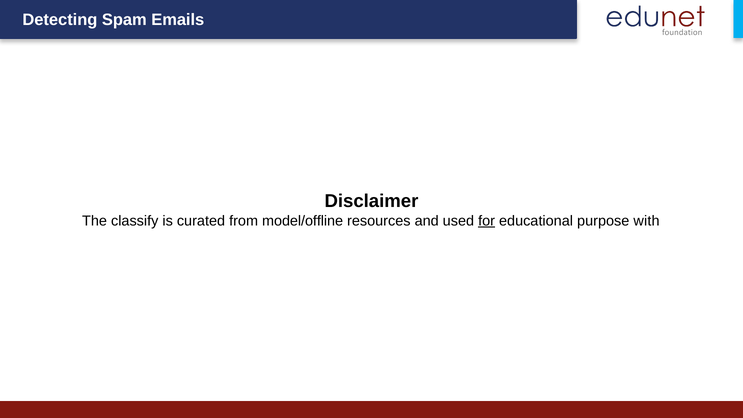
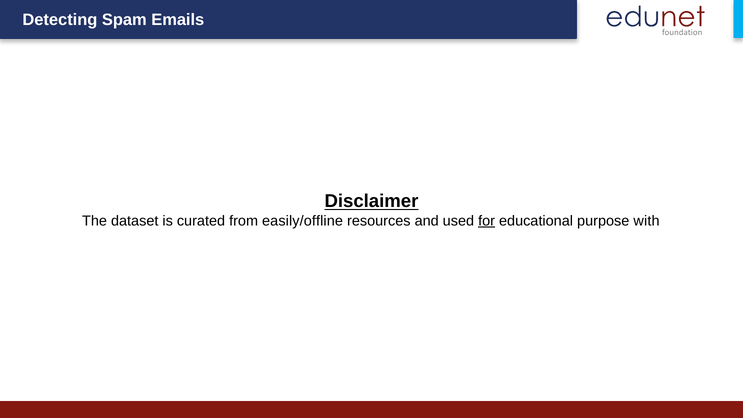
Disclaimer underline: none -> present
classify: classify -> dataset
model/offline: model/offline -> easily/offline
